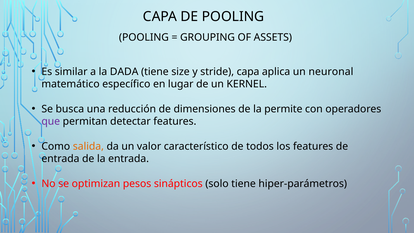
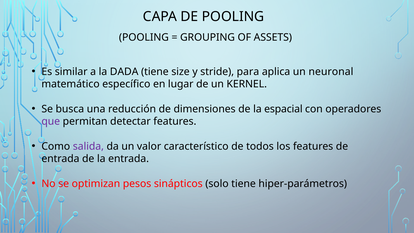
stride capa: capa -> para
permite: permite -> espacial
salida colour: orange -> purple
